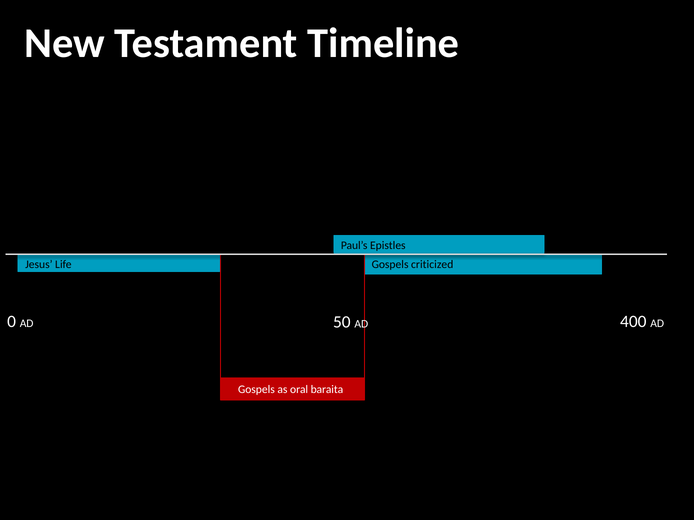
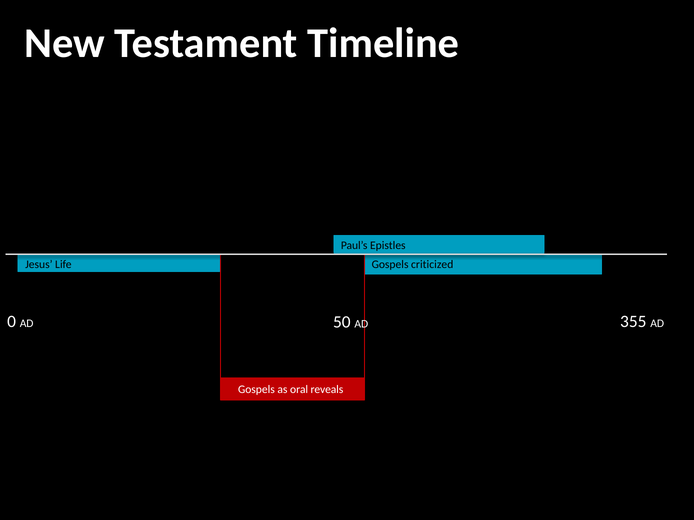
400: 400 -> 355
baraita: baraita -> reveals
